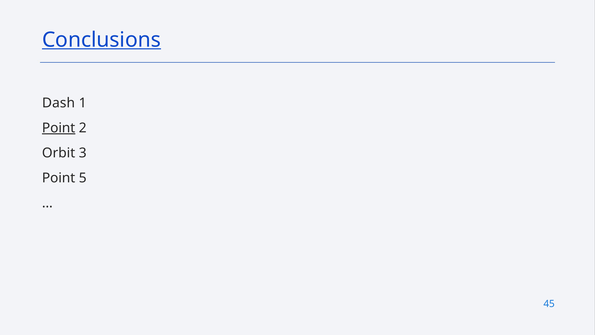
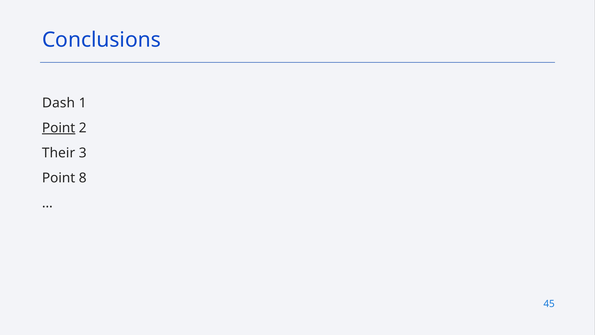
Conclusions underline: present -> none
Orbit: Orbit -> Their
5: 5 -> 8
